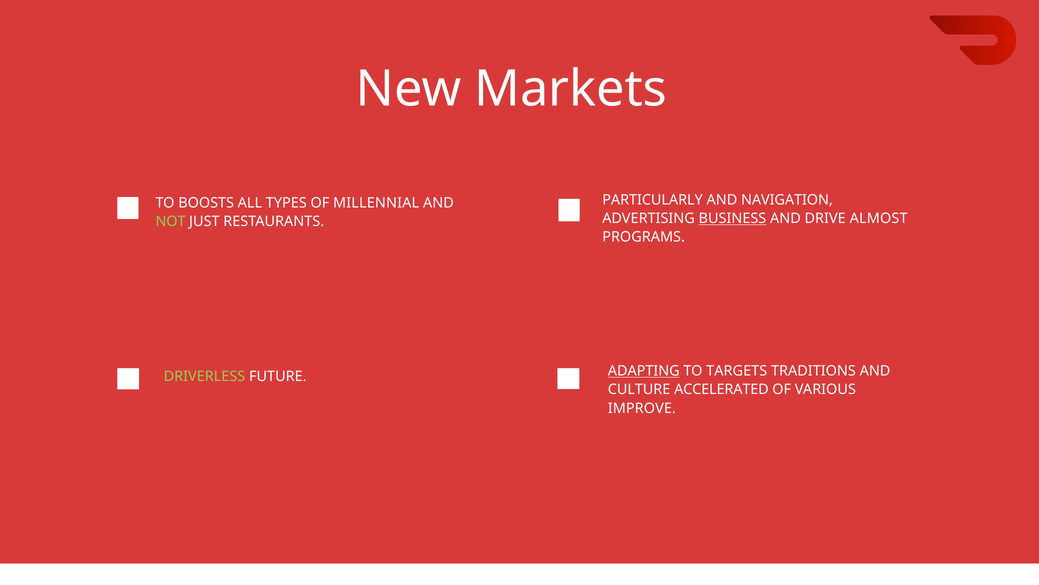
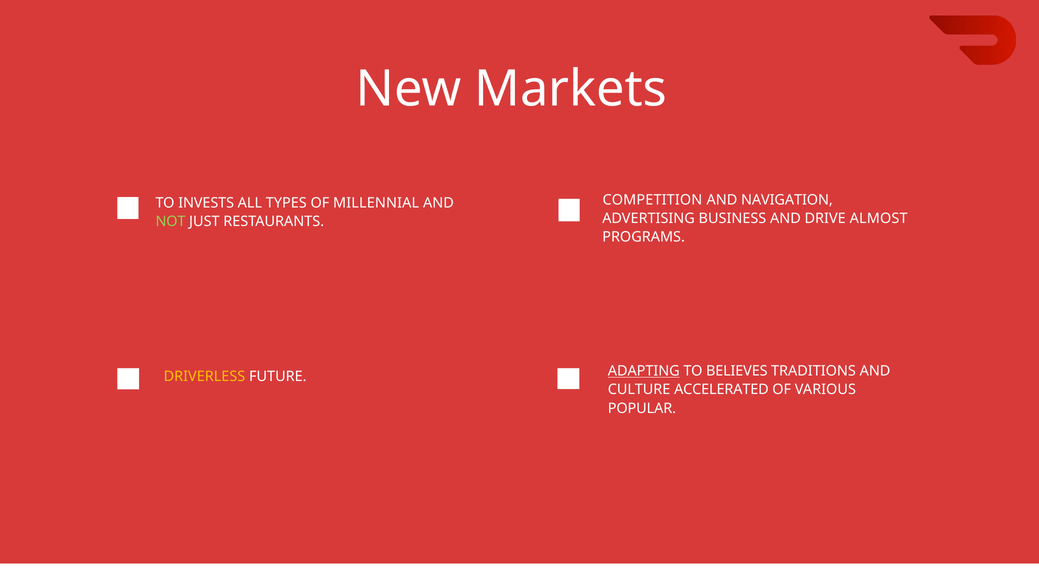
PARTICULARLY: PARTICULARLY -> COMPETITION
BOOSTS: BOOSTS -> INVESTS
BUSINESS underline: present -> none
TARGETS: TARGETS -> BELIEVES
DRIVERLESS colour: light green -> yellow
IMPROVE: IMPROVE -> POPULAR
